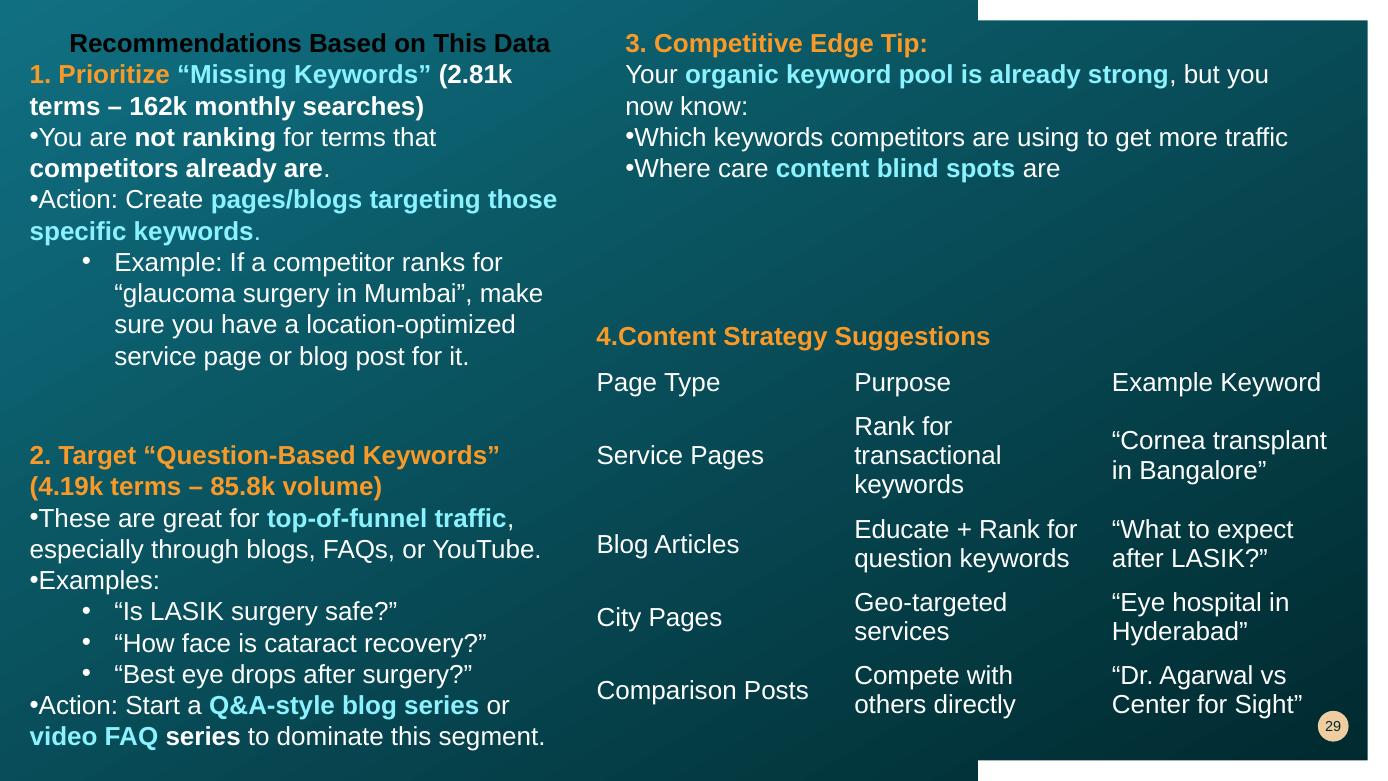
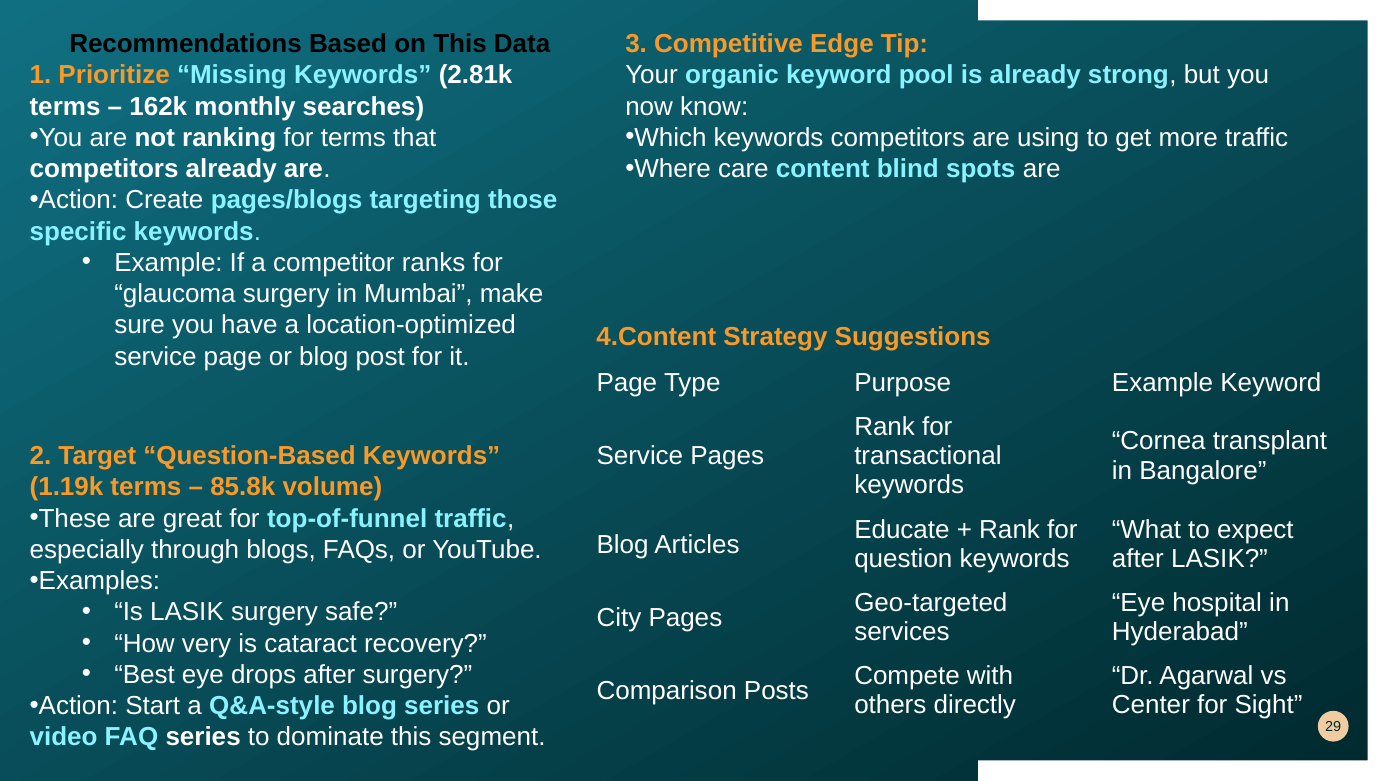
4.19k: 4.19k -> 1.19k
face: face -> very
